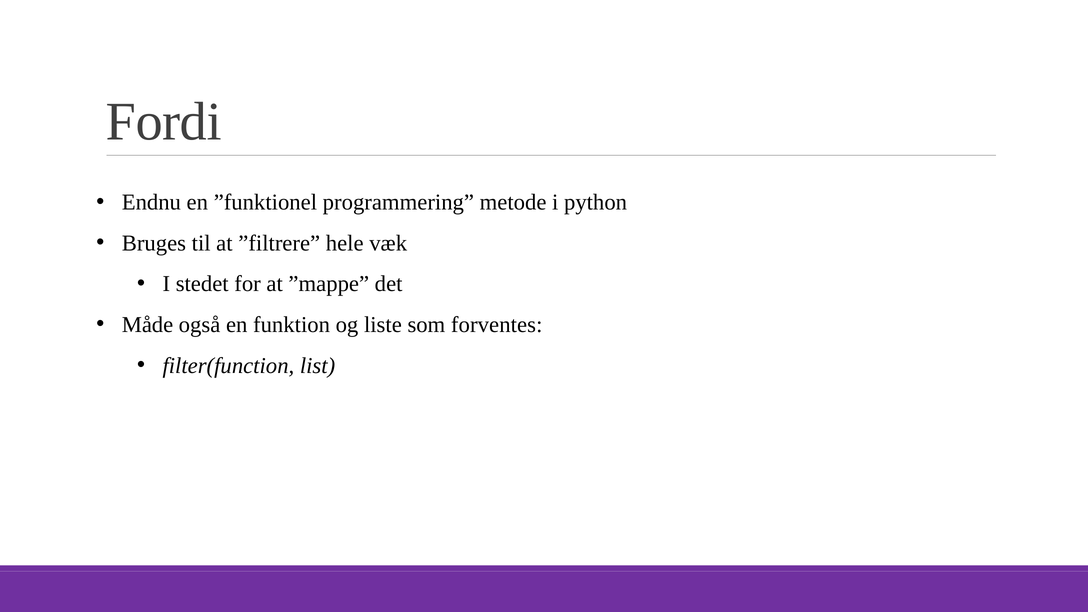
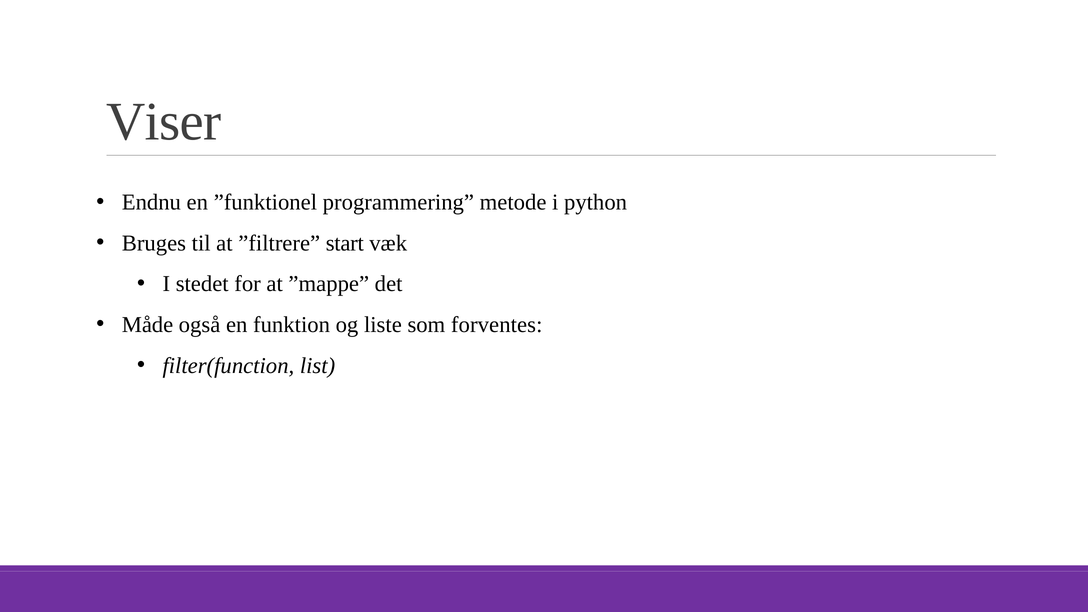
Fordi: Fordi -> Viser
hele: hele -> start
